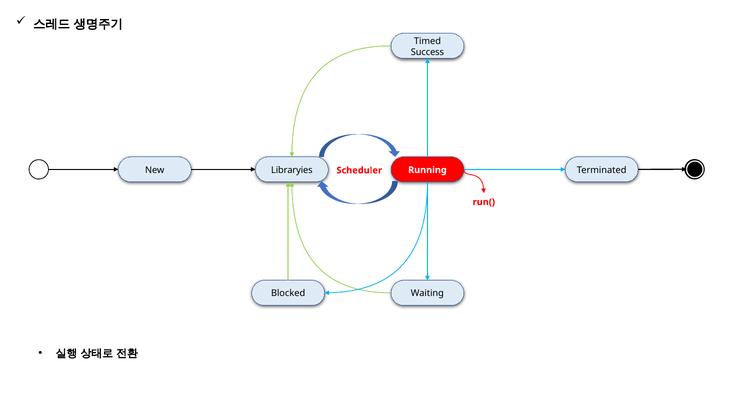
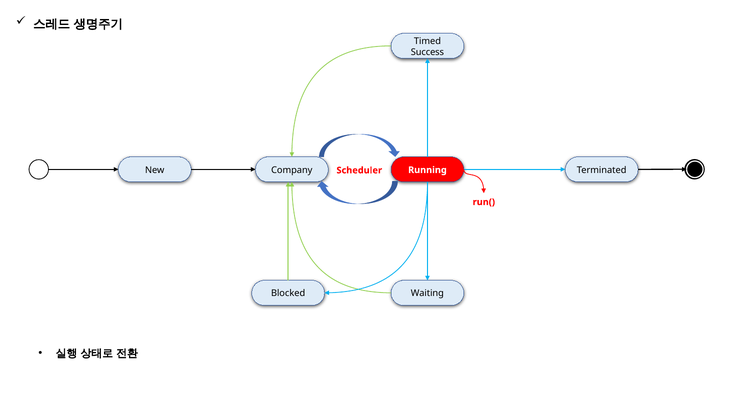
Libraryies: Libraryies -> Company
